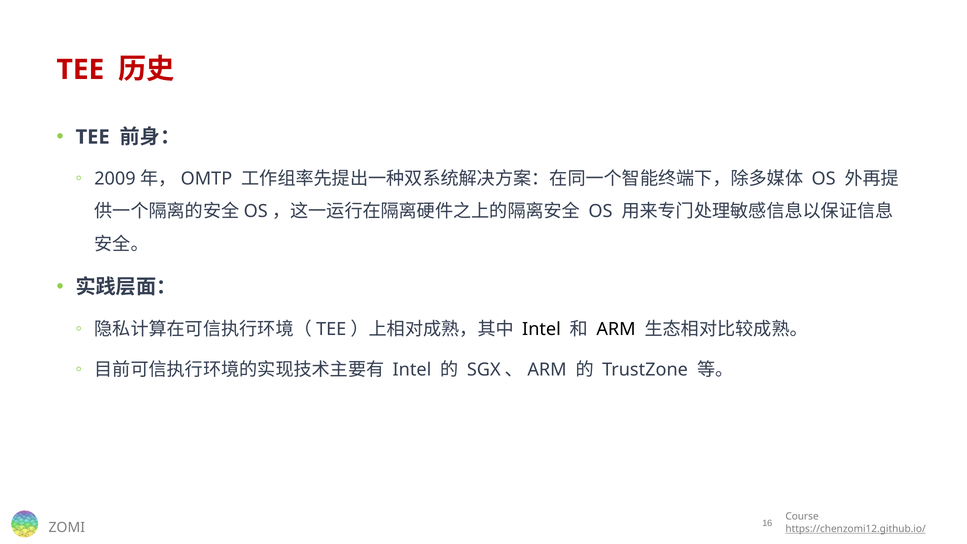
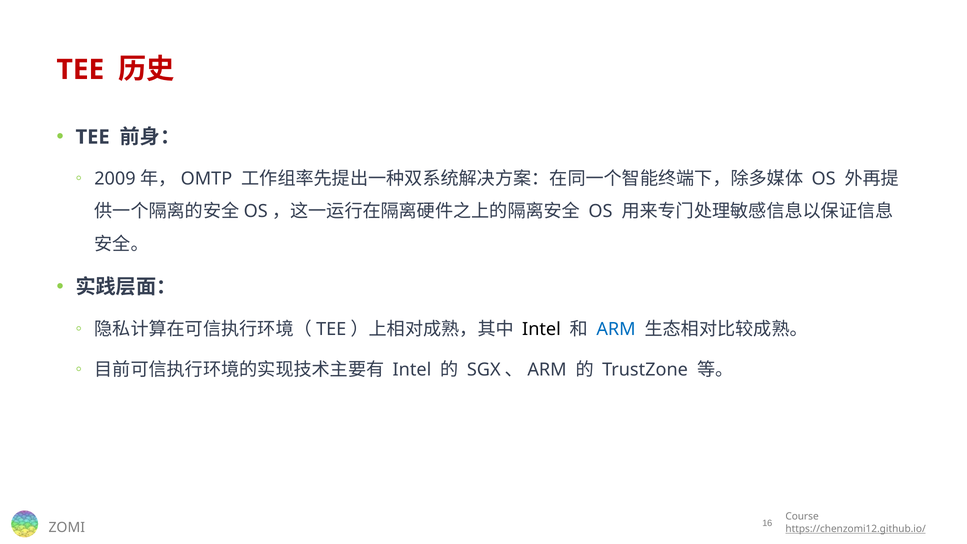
ARM colour: black -> blue
